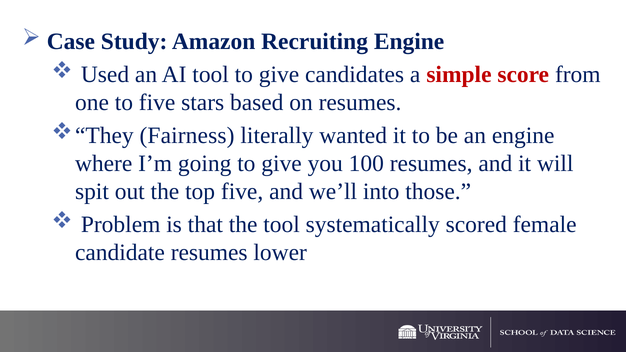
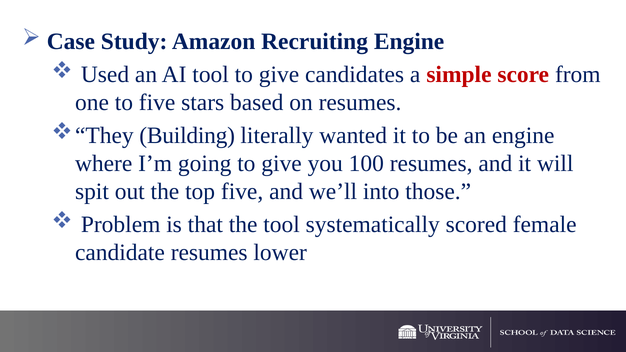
Fairness: Fairness -> Building
